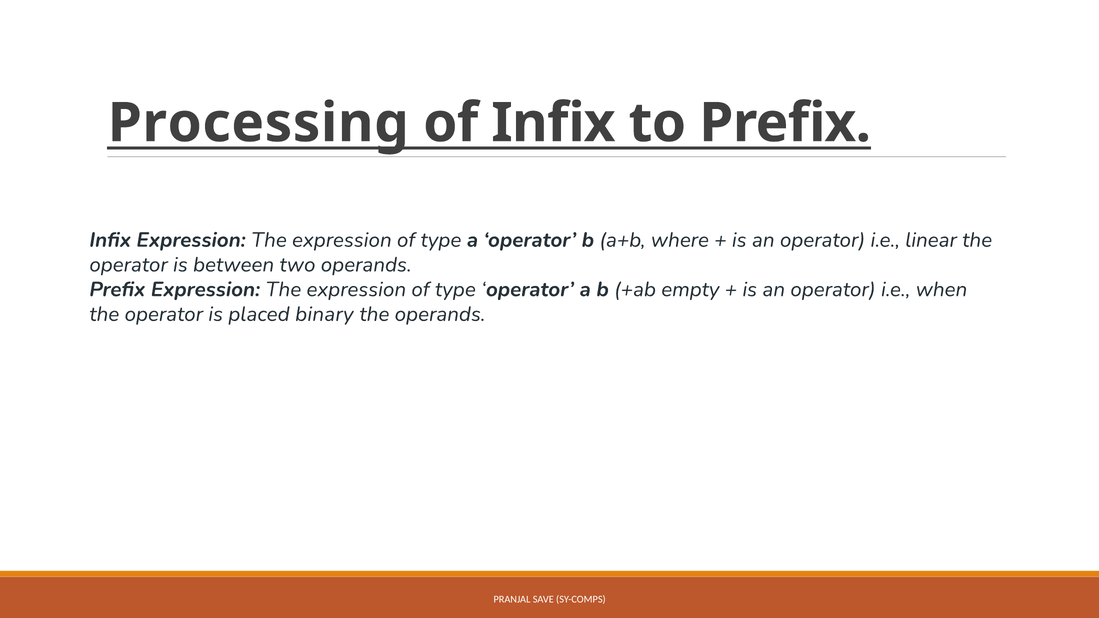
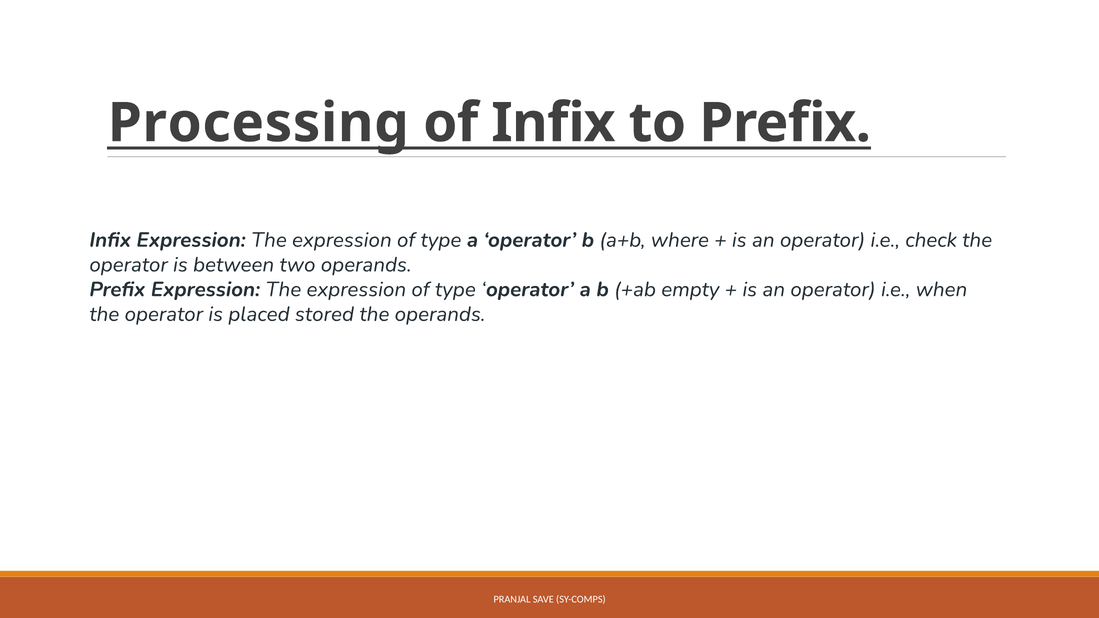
linear: linear -> check
binary: binary -> stored
